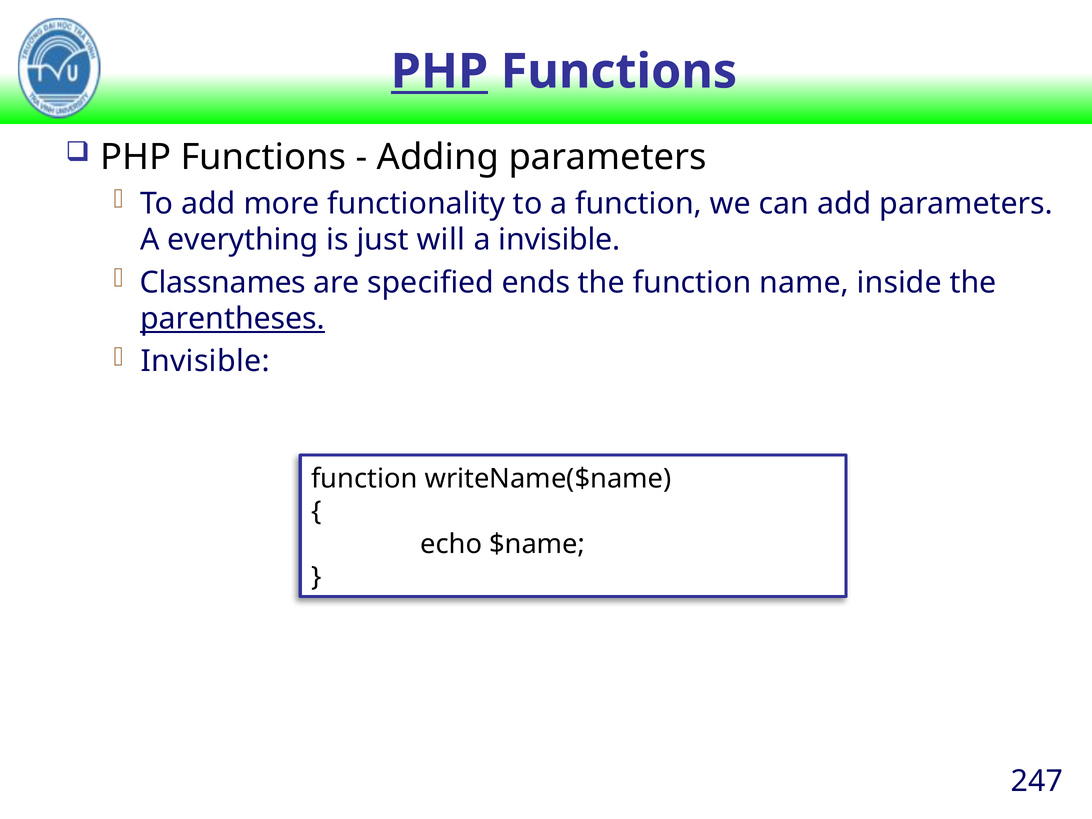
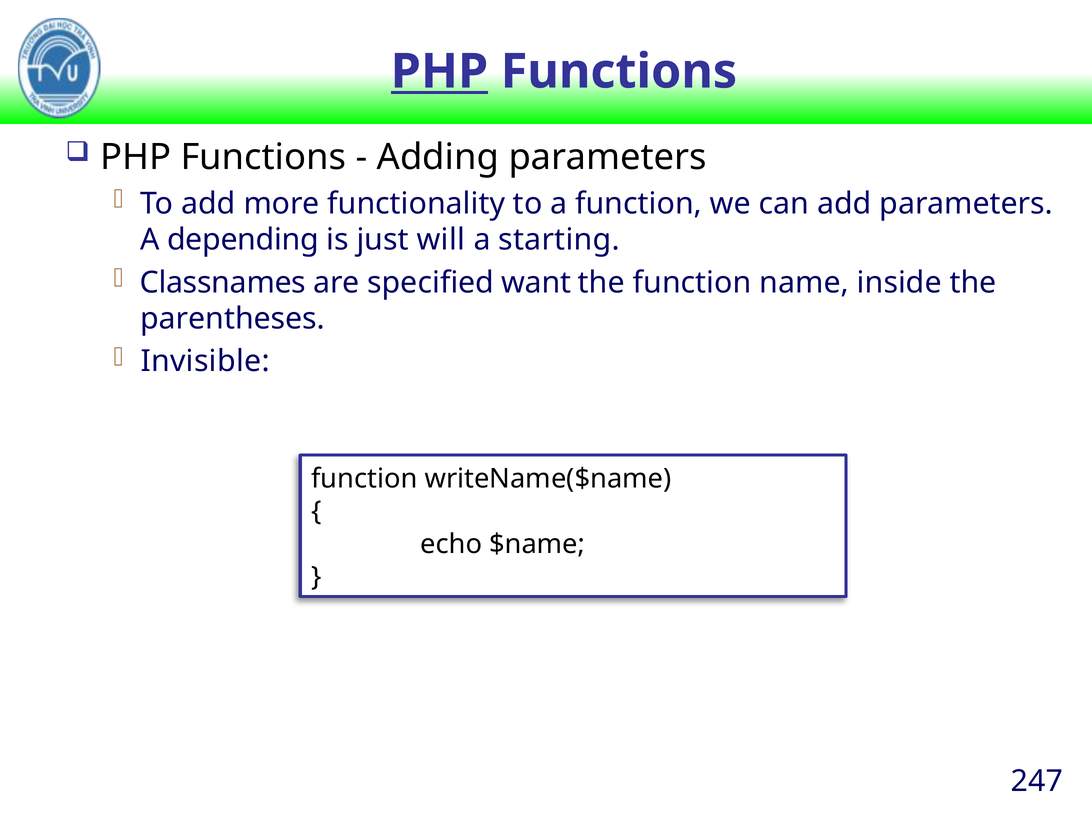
everything: everything -> depending
a invisible: invisible -> starting
ends: ends -> want
parentheses underline: present -> none
